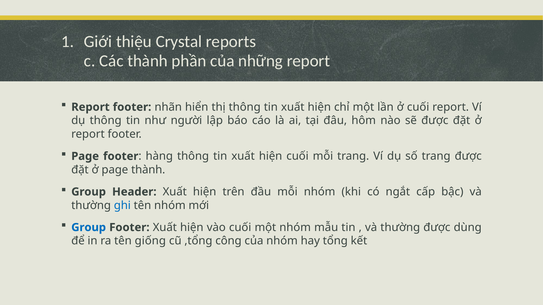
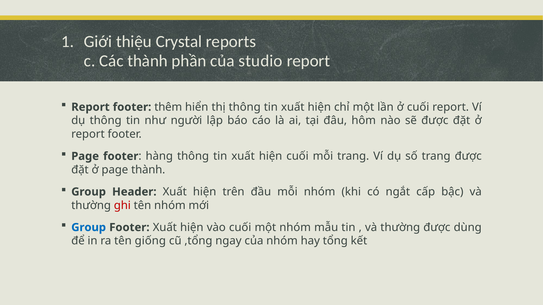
những: những -> studio
nhãn: nhãn -> thêm
ghi colour: blue -> red
công: công -> ngay
